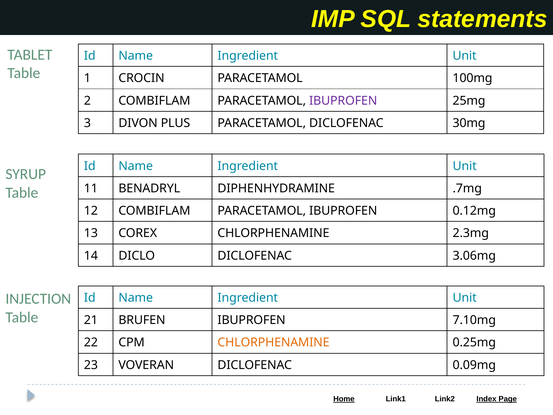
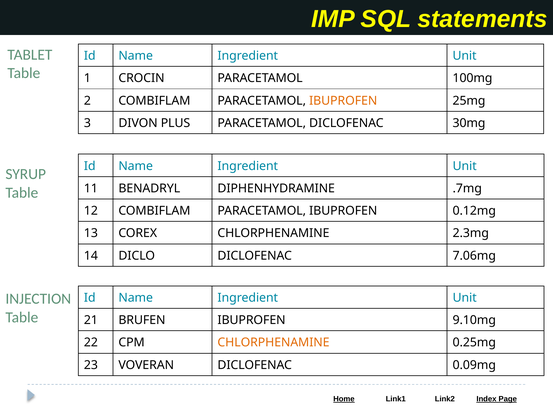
IBUPROFEN at (343, 101) colour: purple -> orange
3.06mg: 3.06mg -> 7.06mg
7.10mg: 7.10mg -> 9.10mg
